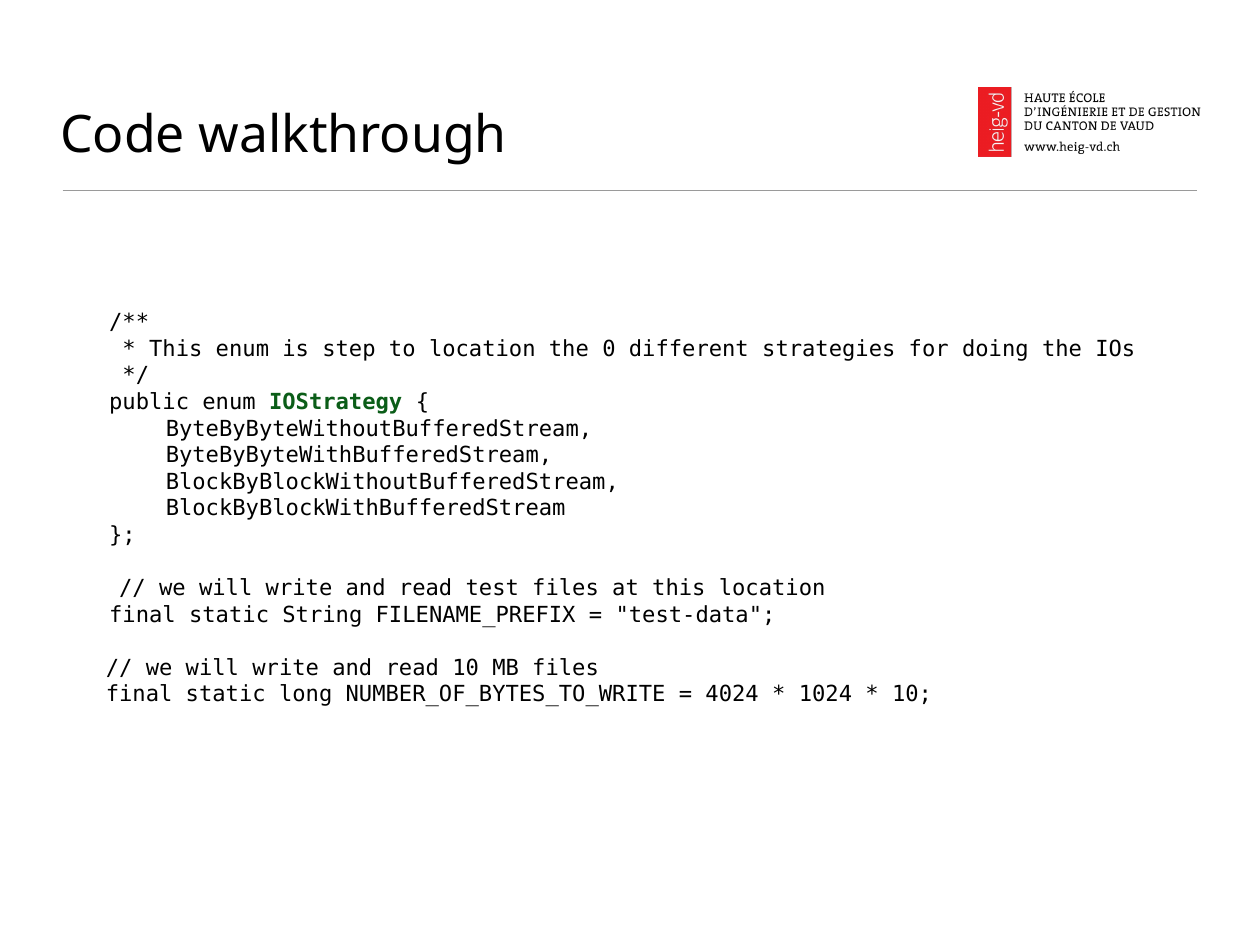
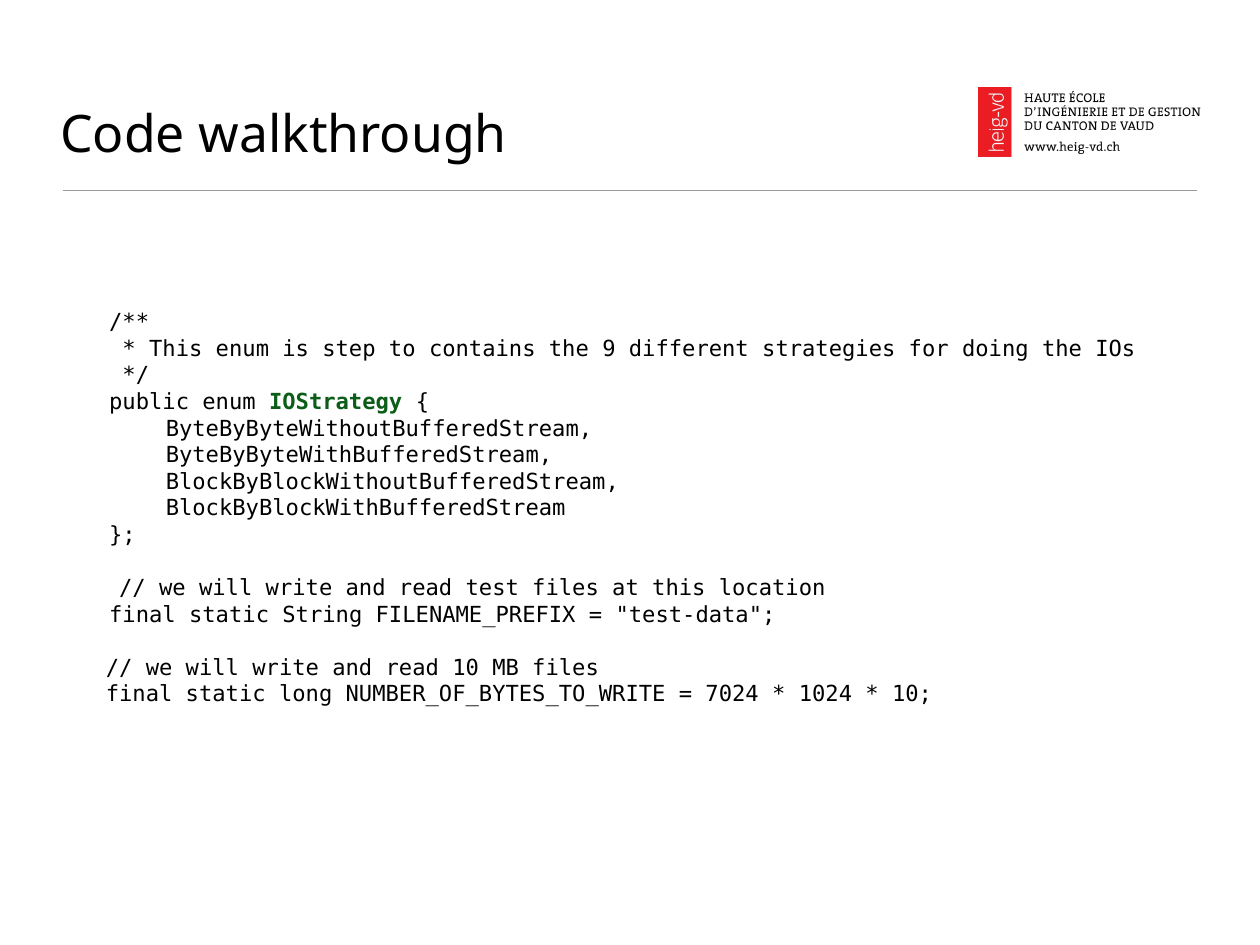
to location: location -> contains
0: 0 -> 9
4024: 4024 -> 7024
